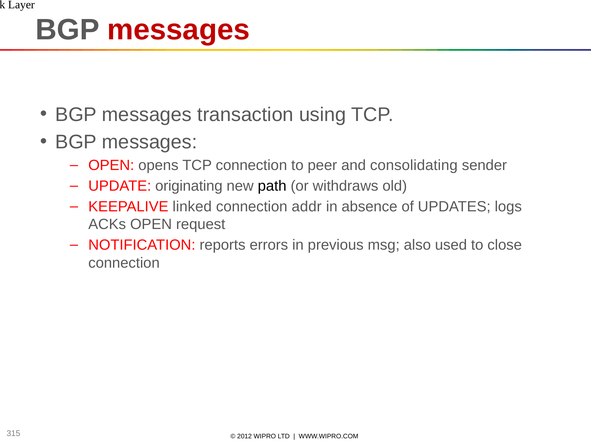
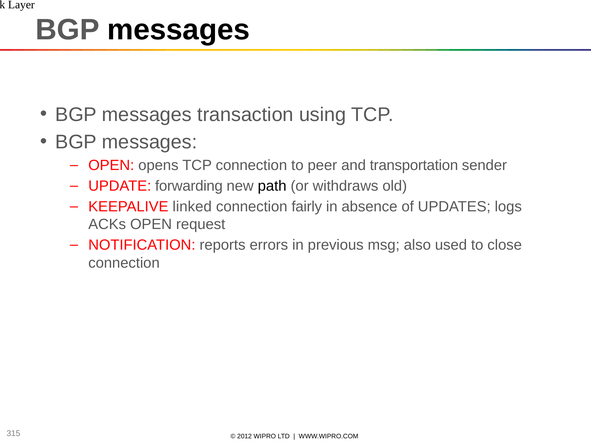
messages at (179, 30) colour: red -> black
consolidating: consolidating -> transportation
originating: originating -> forwarding
addr: addr -> fairly
